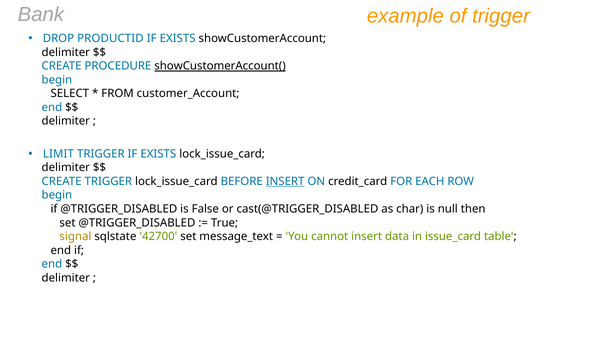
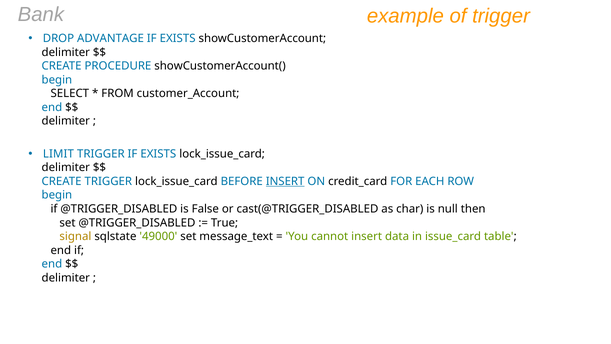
PRODUCTID: PRODUCTID -> ADVANTAGE
showCustomerAccount( underline: present -> none
42700: 42700 -> 49000
